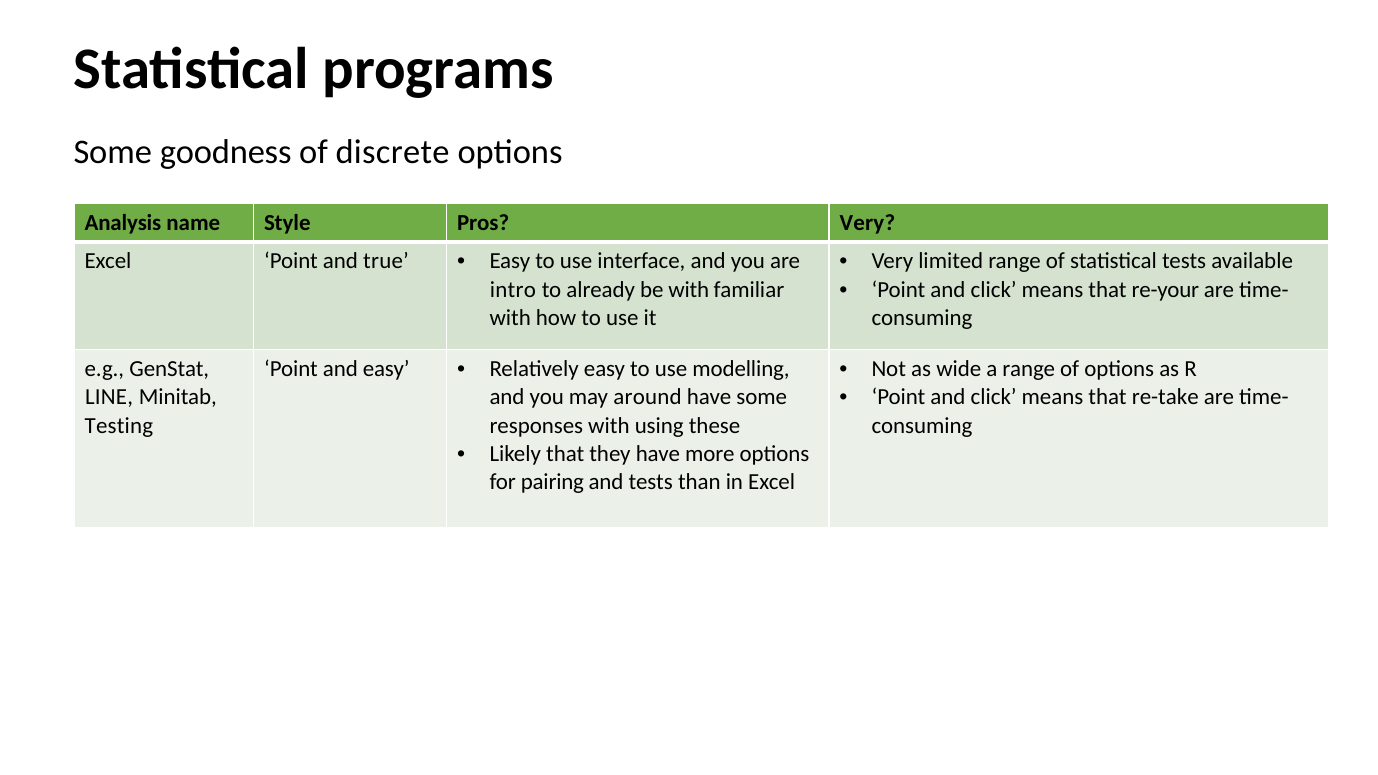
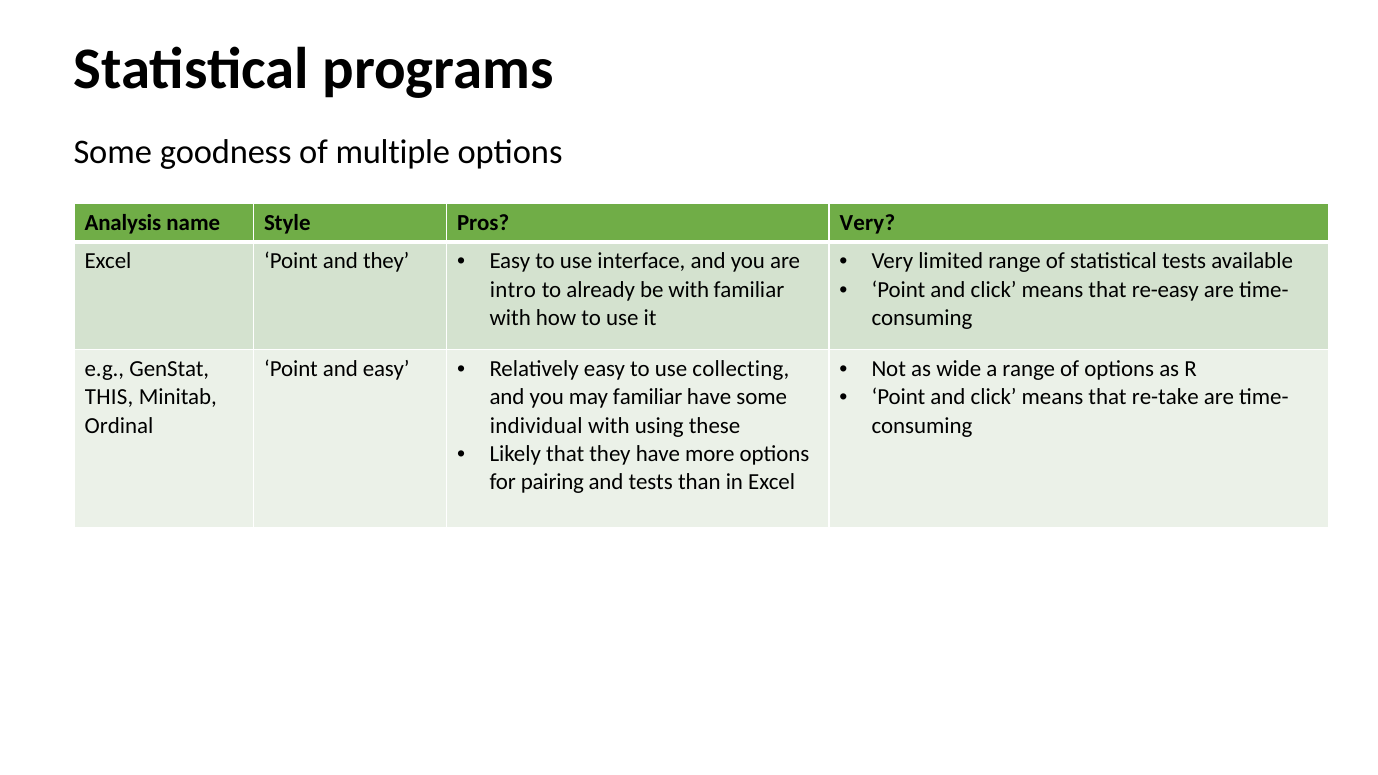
discrete: discrete -> multiple
and true: true -> they
re-your: re-your -> re-easy
modelling: modelling -> collecting
LINE at (109, 397): LINE -> THIS
may around: around -> familiar
Testing: Testing -> Ordinal
responses: responses -> individual
